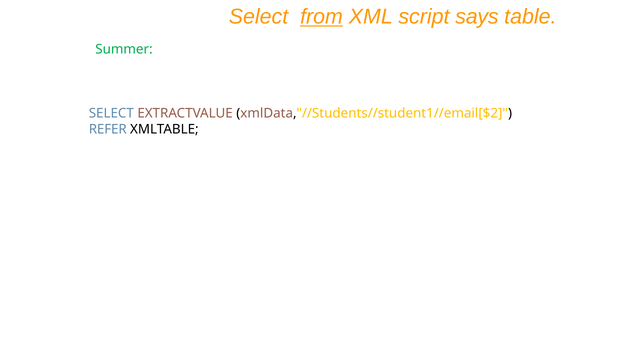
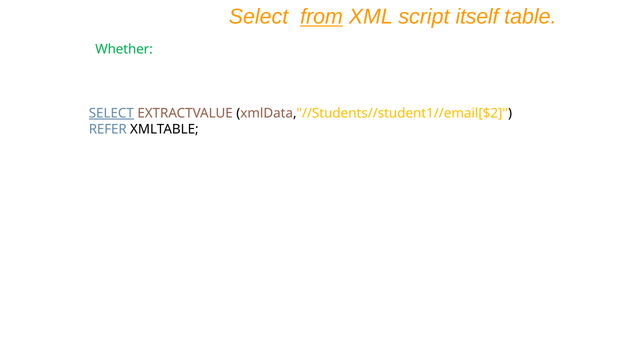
says: says -> itself
Summer: Summer -> Whether
SELECT at (111, 113) underline: none -> present
